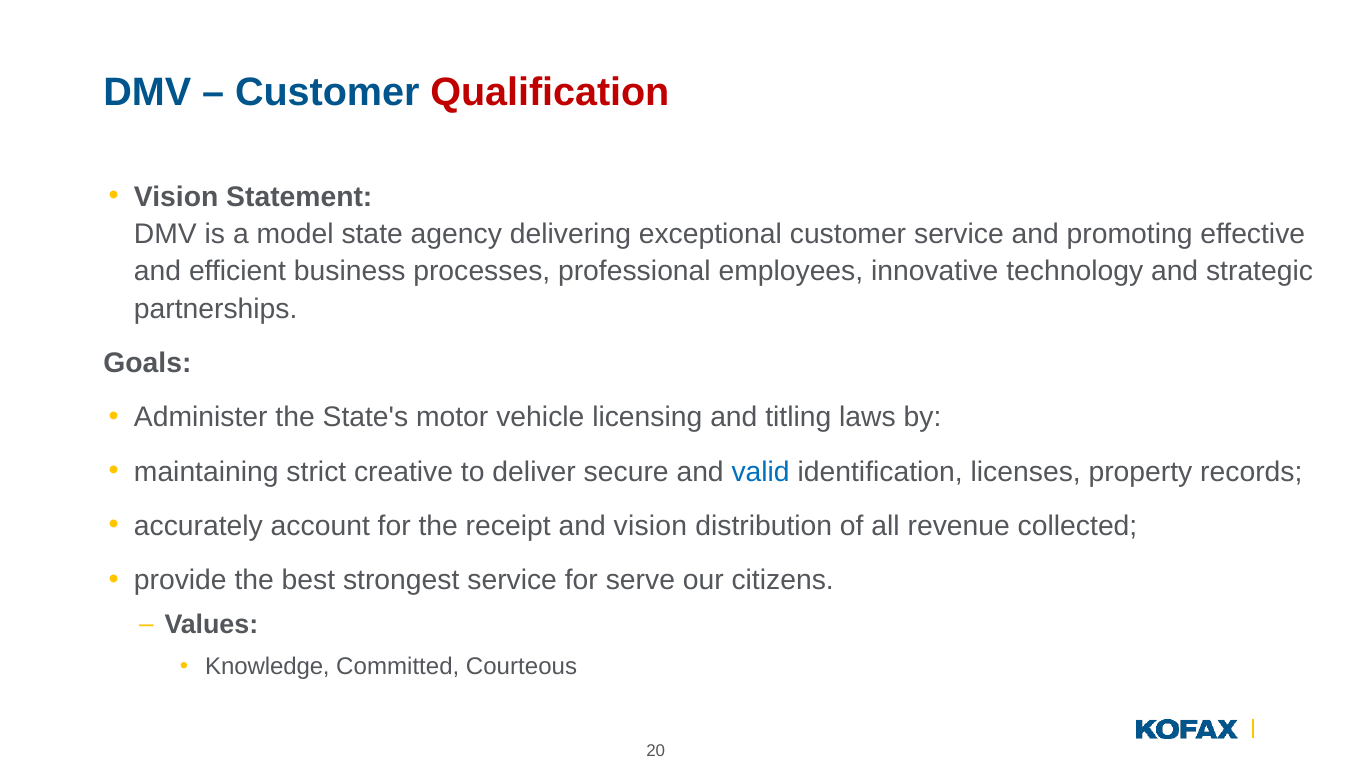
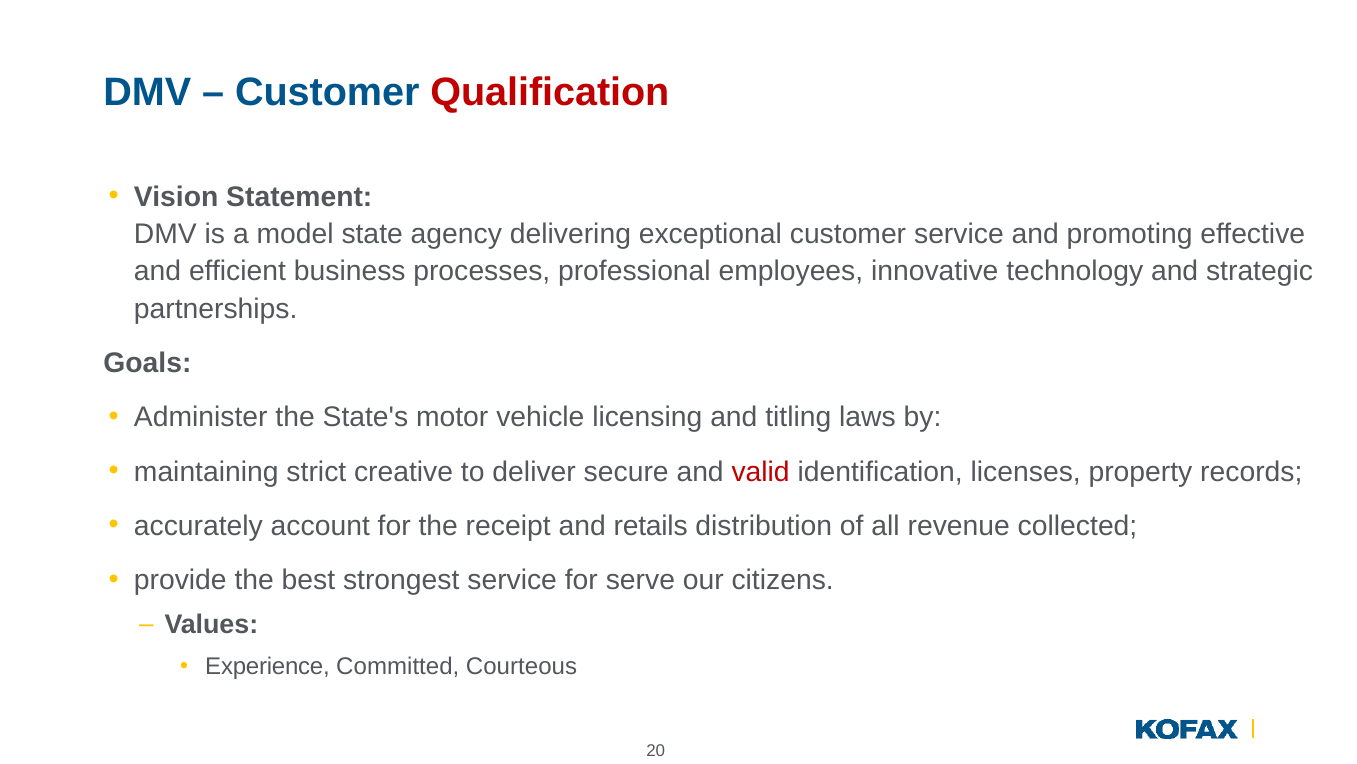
valid colour: blue -> red
and vision: vision -> retails
Knowledge: Knowledge -> Experience
